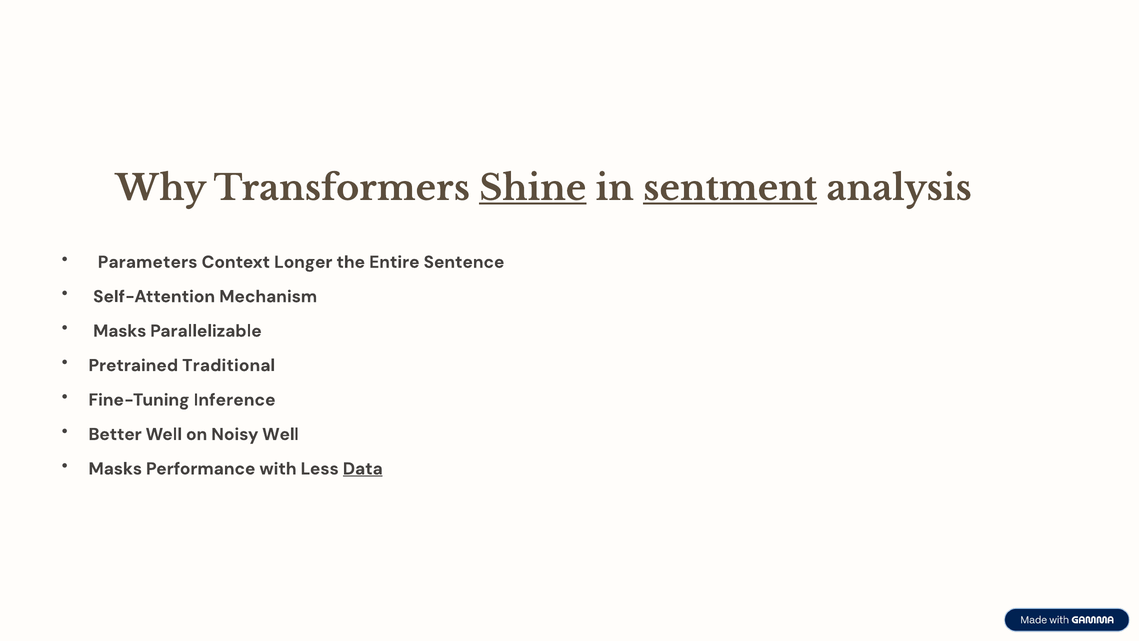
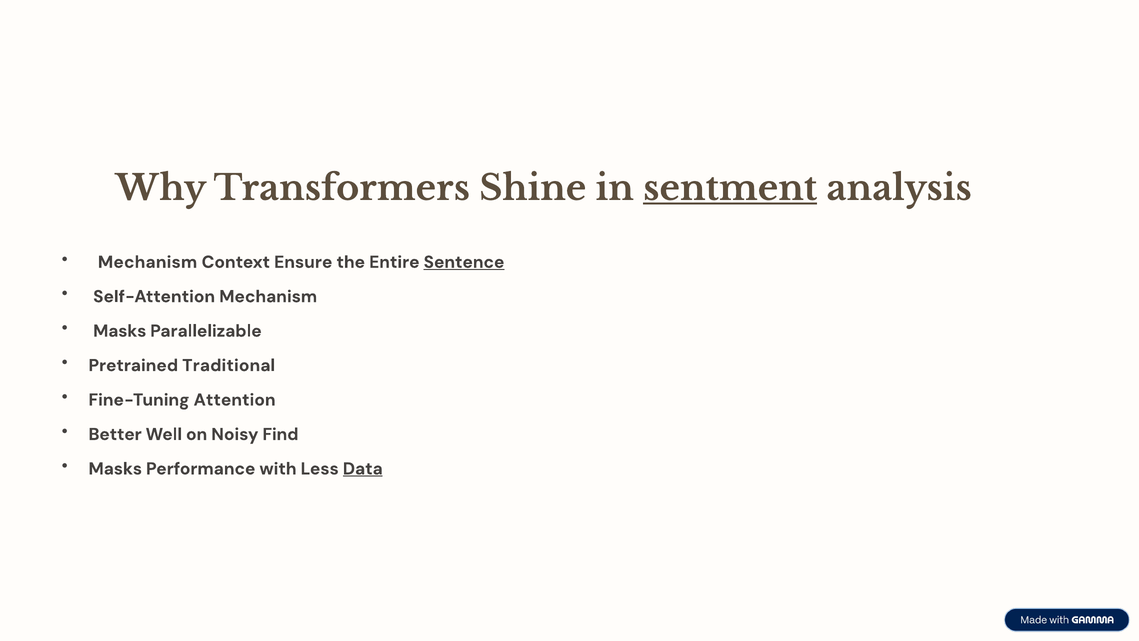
Shine underline: present -> none
Parameters at (148, 262): Parameters -> Mechanism
Longer: Longer -> Ensure
Sentence underline: none -> present
Inference: Inference -> Attention
Noisy Well: Well -> Find
